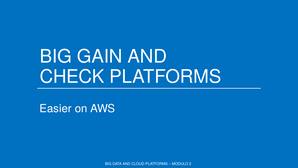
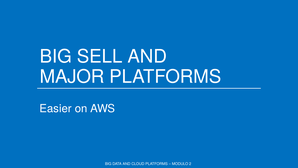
GAIN: GAIN -> SELL
CHECK: CHECK -> MAJOR
